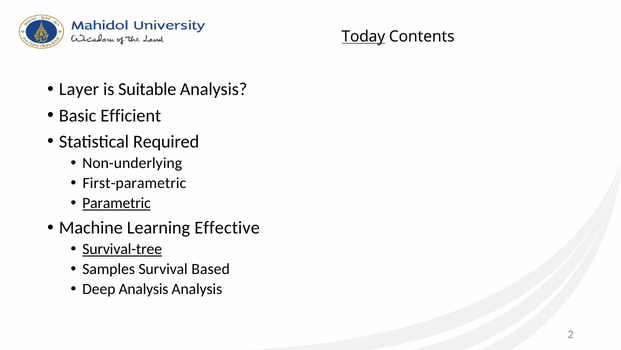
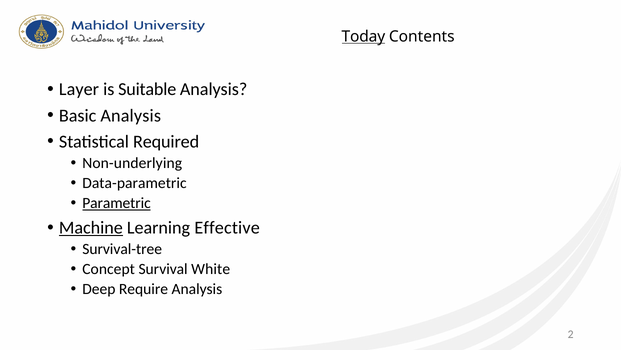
Basic Efficient: Efficient -> Analysis
First-parametric: First-parametric -> Data-parametric
Machine underline: none -> present
Survival-tree underline: present -> none
Samples: Samples -> Concept
Based: Based -> White
Deep Analysis: Analysis -> Require
